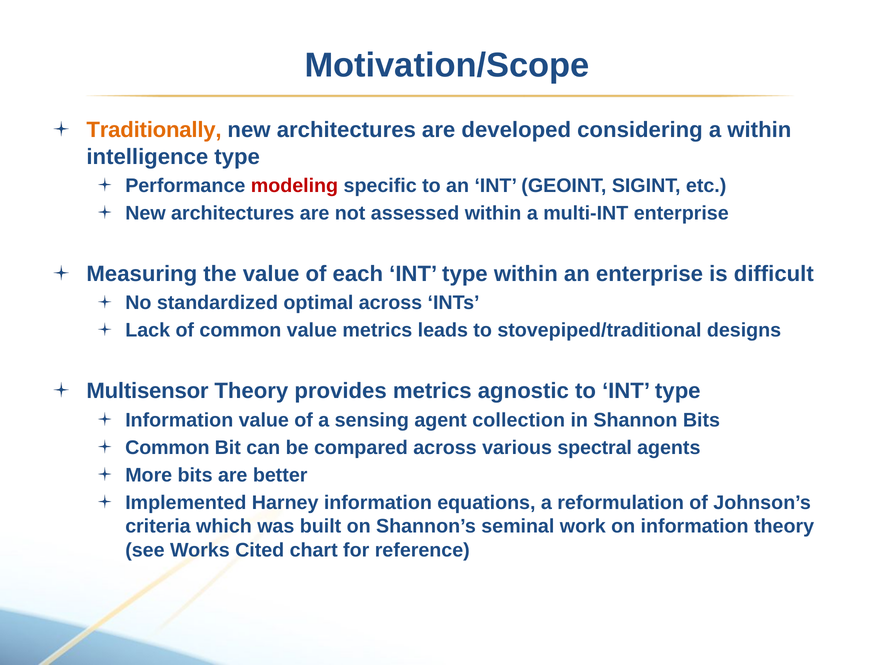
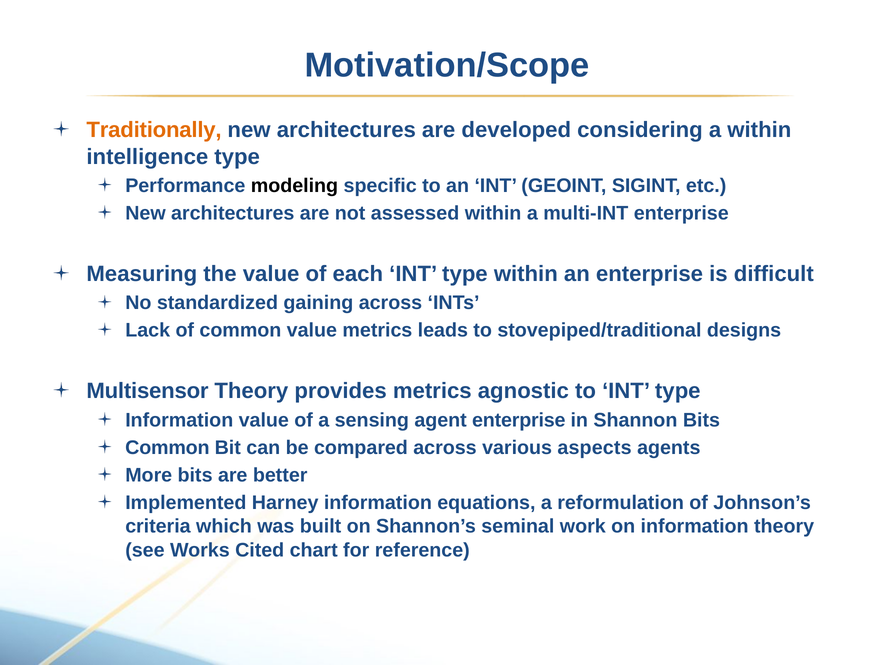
modeling colour: red -> black
optimal: optimal -> gaining
agent collection: collection -> enterprise
spectral: spectral -> aspects
